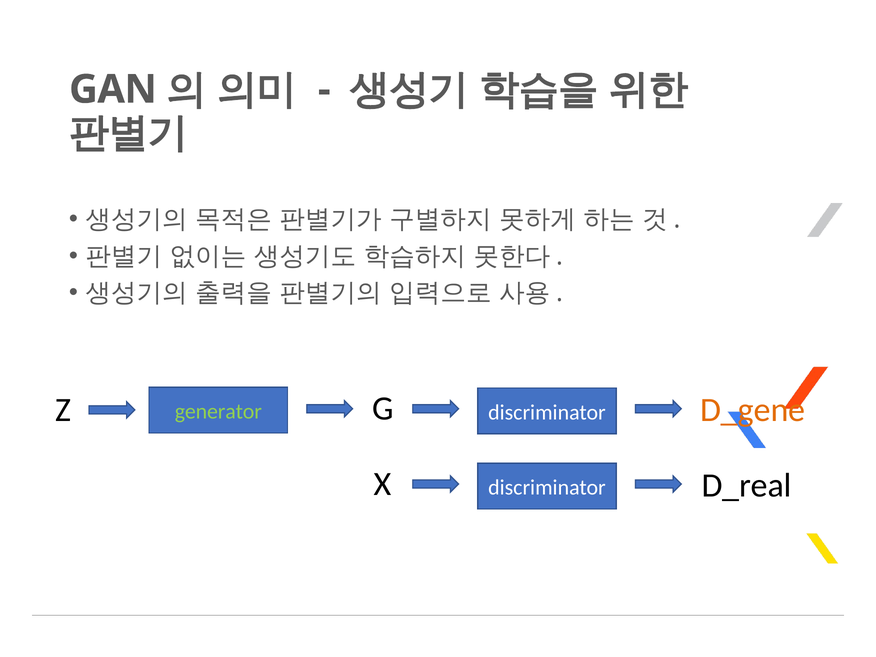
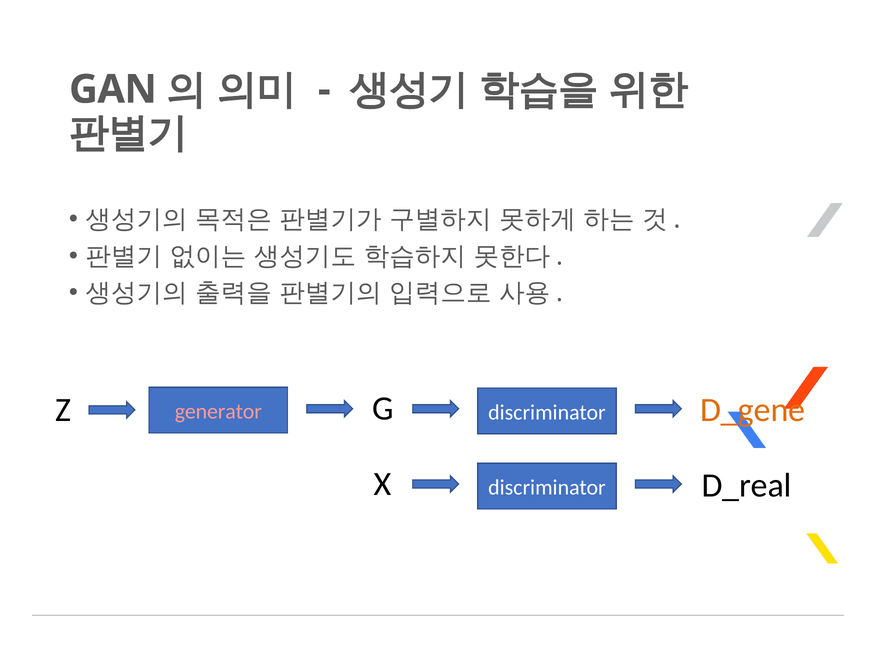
generator colour: light green -> pink
